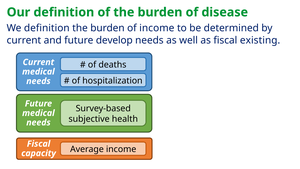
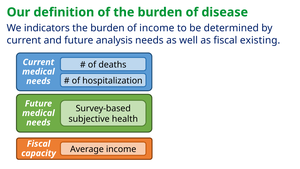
We definition: definition -> indicators
develop: develop -> analysis
